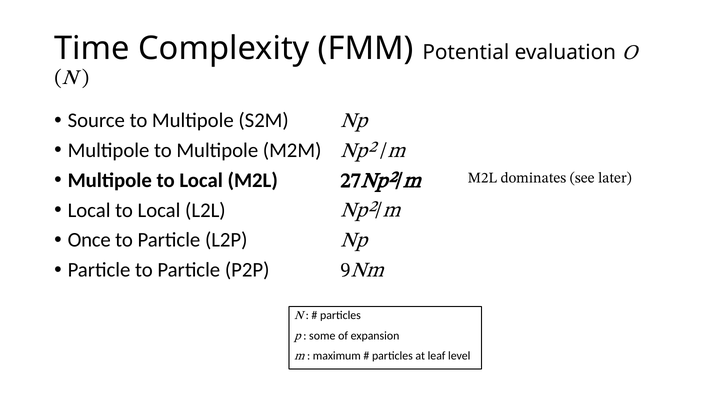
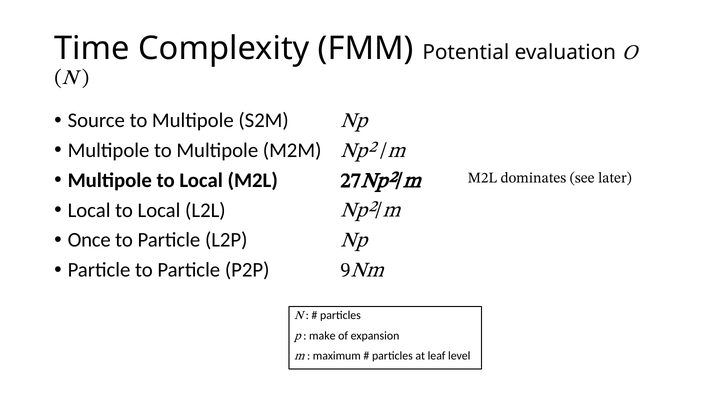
some: some -> make
